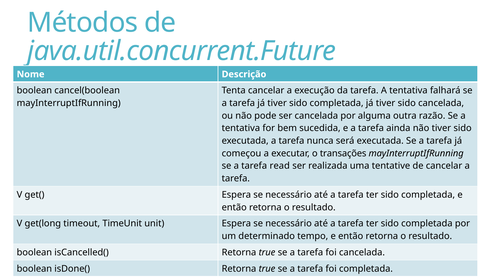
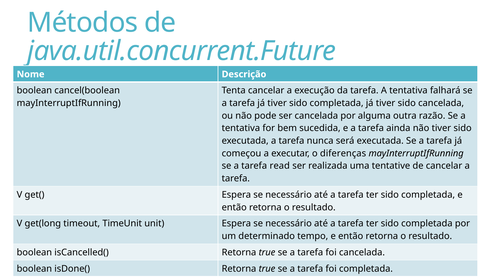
transações: transações -> diferenças
